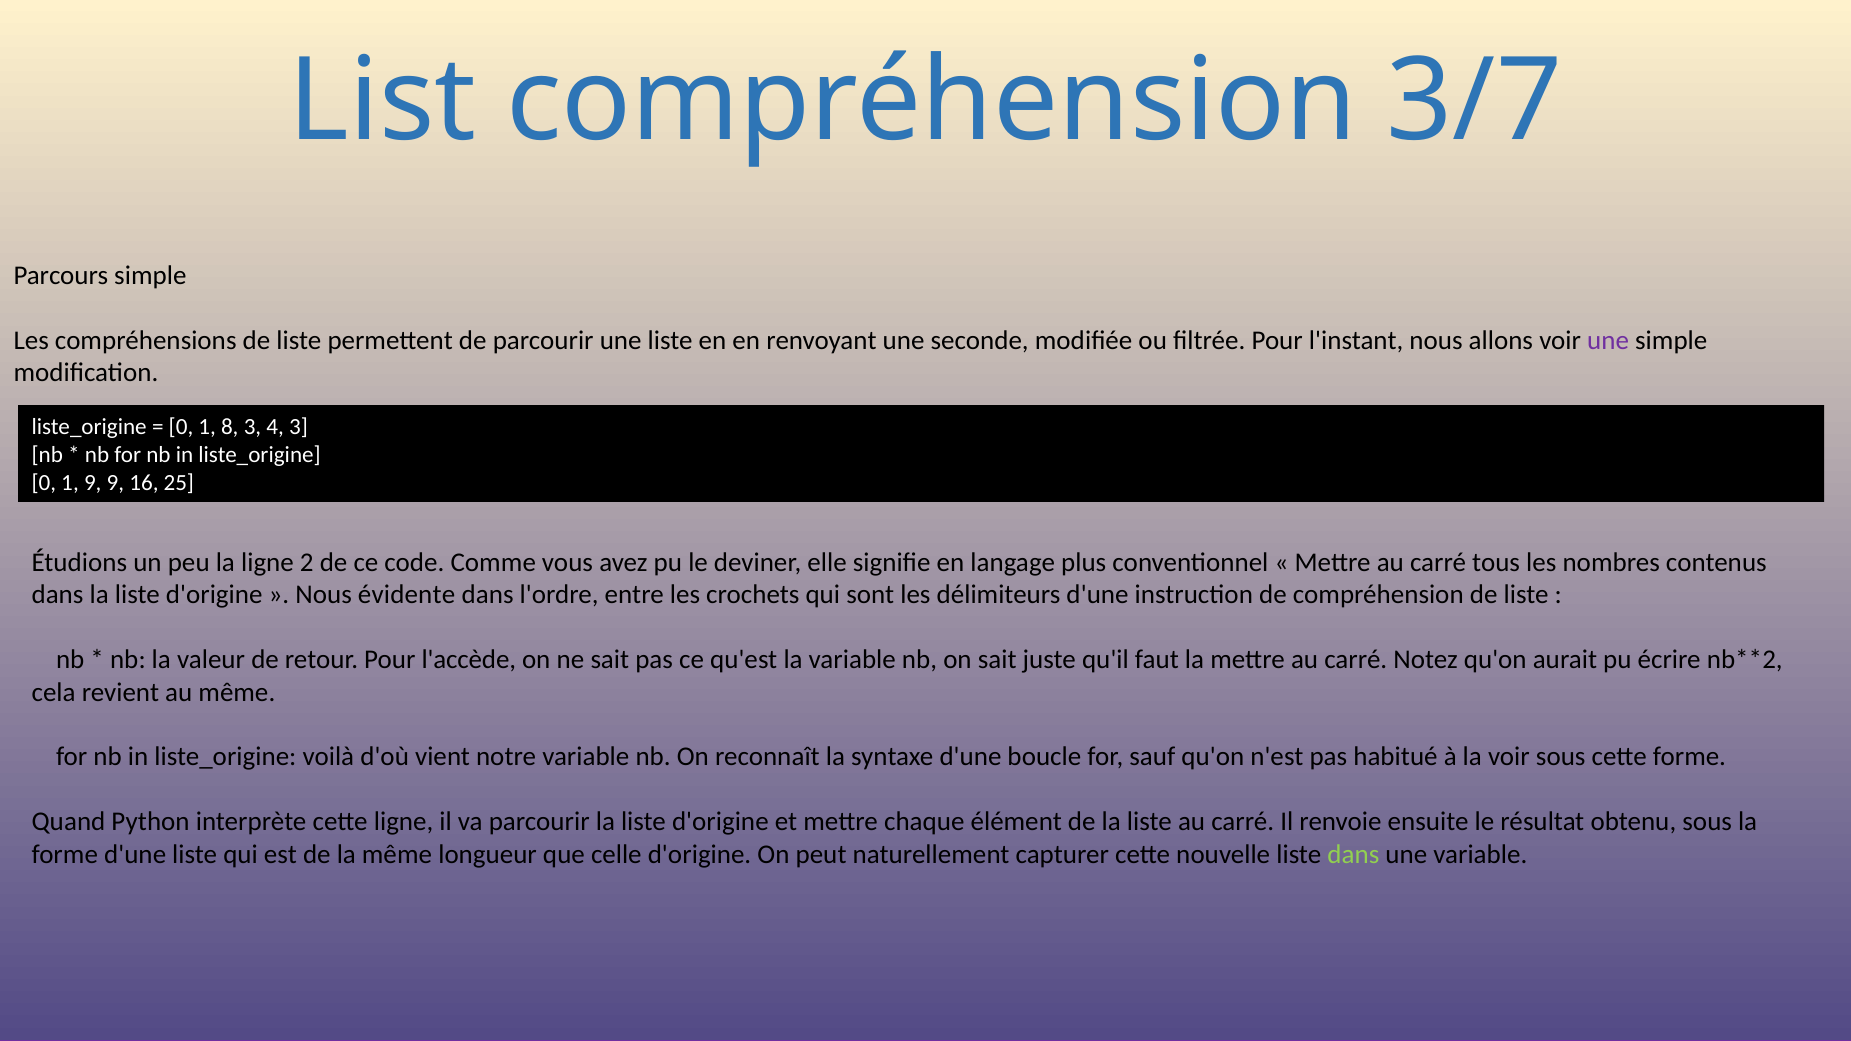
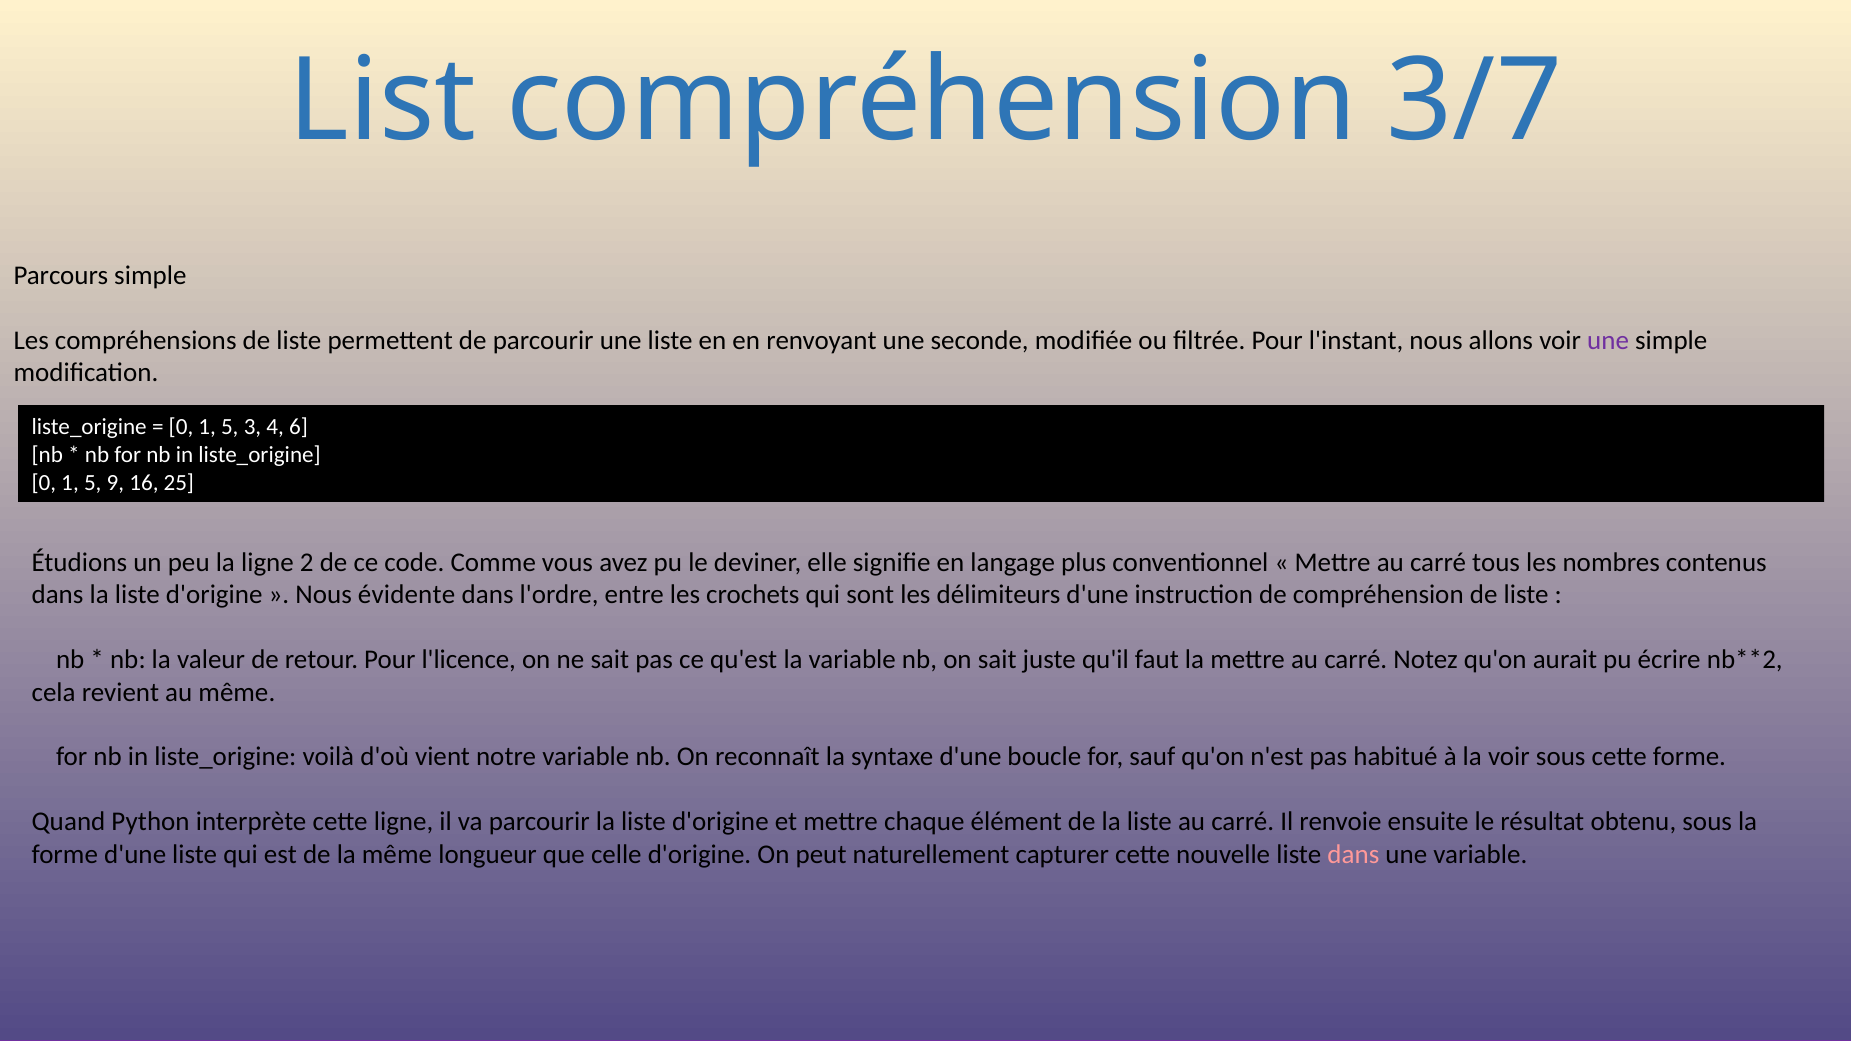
8 at (230, 427): 8 -> 5
4 3: 3 -> 6
9 at (93, 483): 9 -> 5
l'accède: l'accède -> l'licence
dans at (1353, 854) colour: light green -> pink
